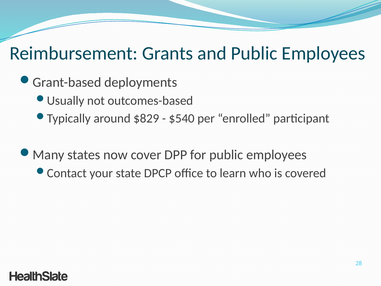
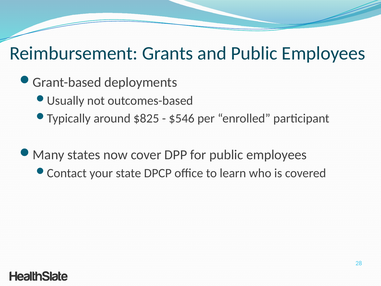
$829: $829 -> $825
$540: $540 -> $546
